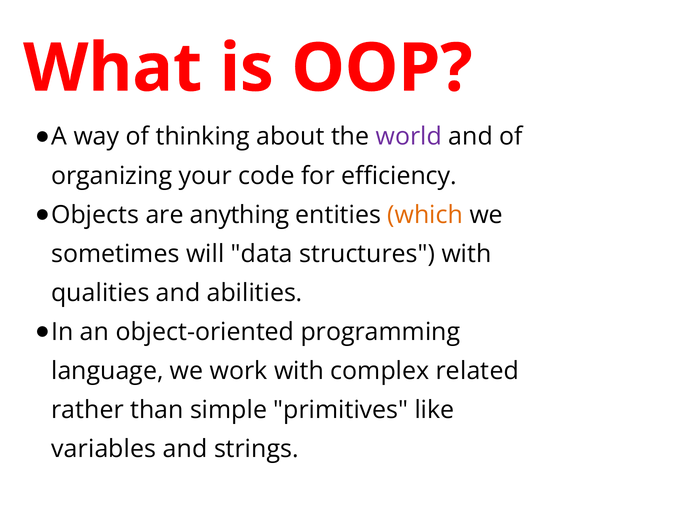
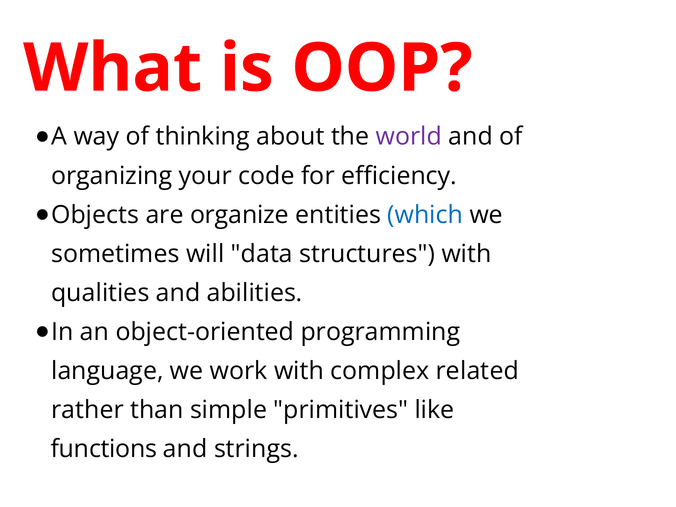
anything: anything -> organize
which colour: orange -> blue
variables: variables -> functions
